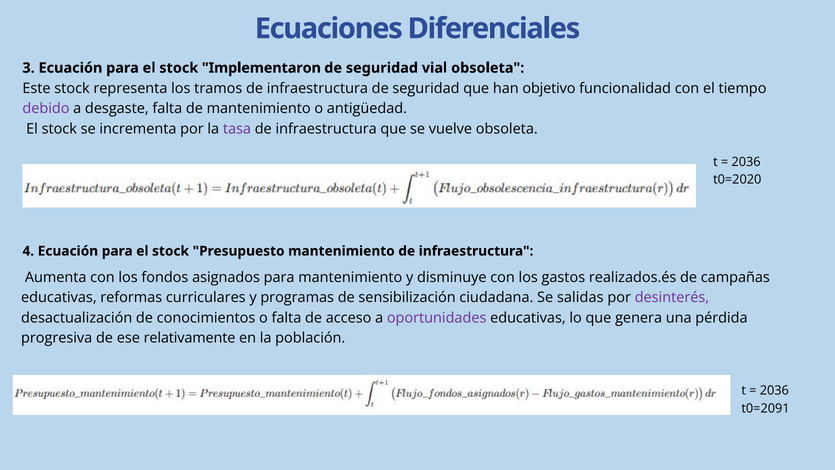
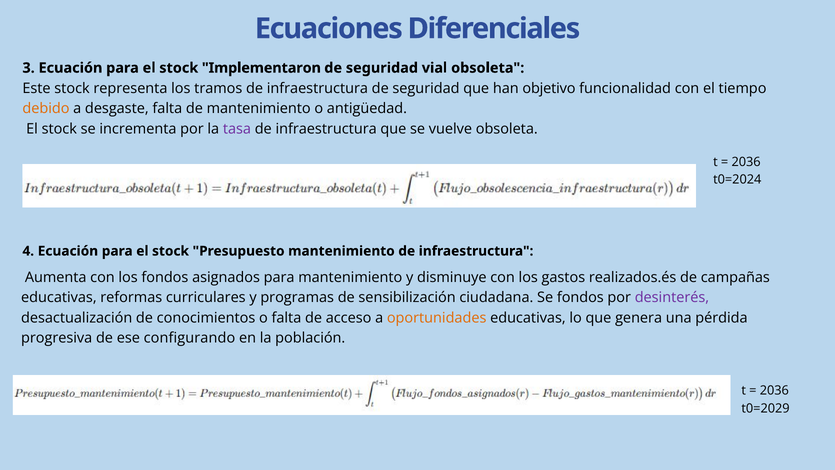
debido colour: purple -> orange
t0=2020: t0=2020 -> t0=2024
Se salidas: salidas -> fondos
oportunidades colour: purple -> orange
relativamente: relativamente -> configurando
t0=2091: t0=2091 -> t0=2029
